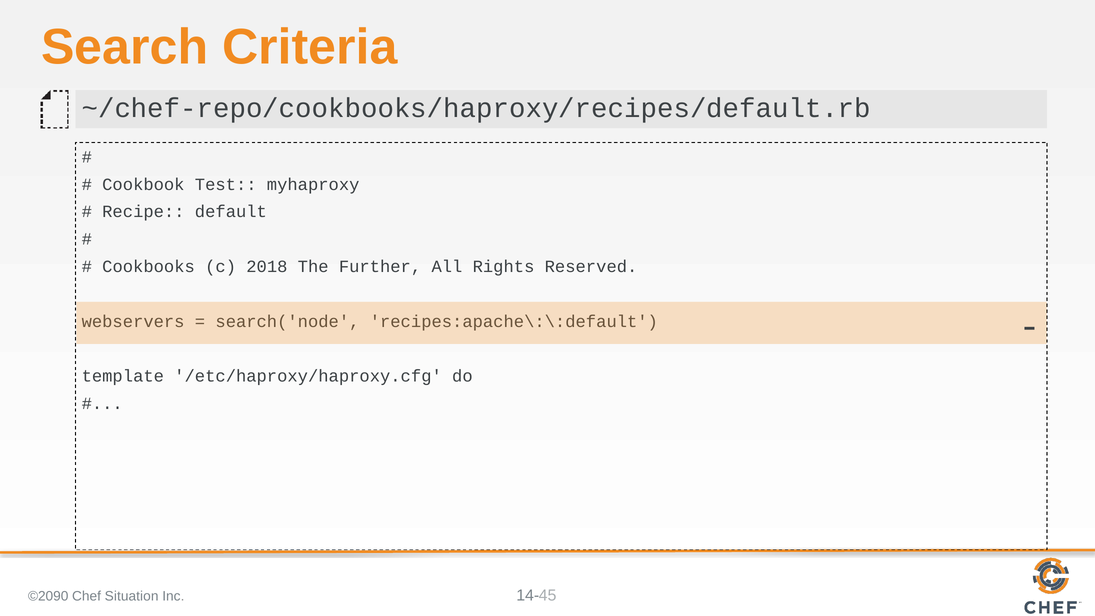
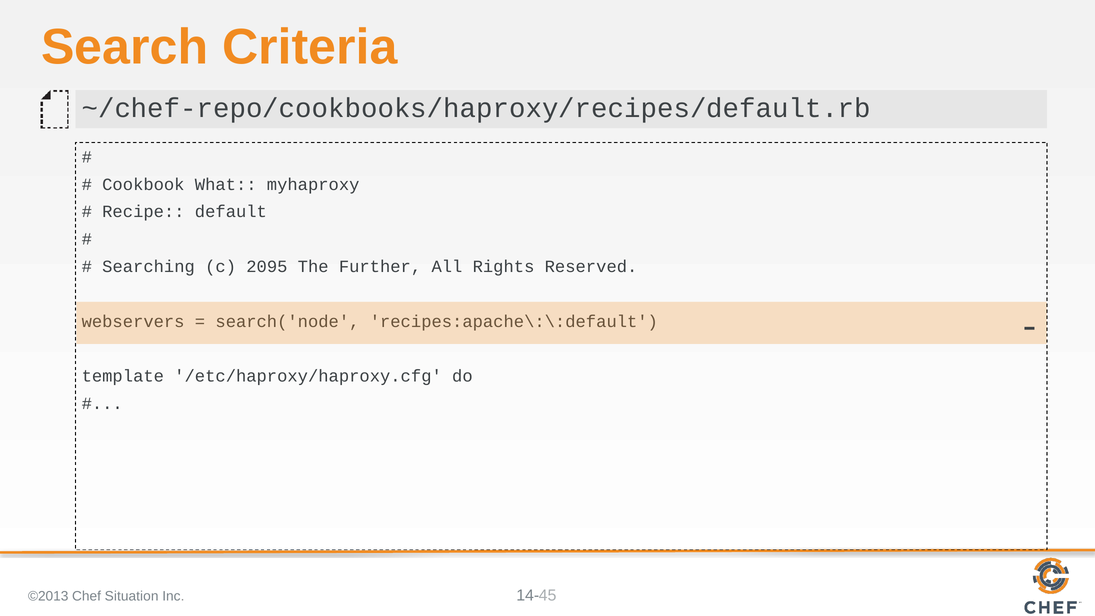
Test: Test -> What
Cookbooks: Cookbooks -> Searching
2018: 2018 -> 2095
©2090: ©2090 -> ©2013
